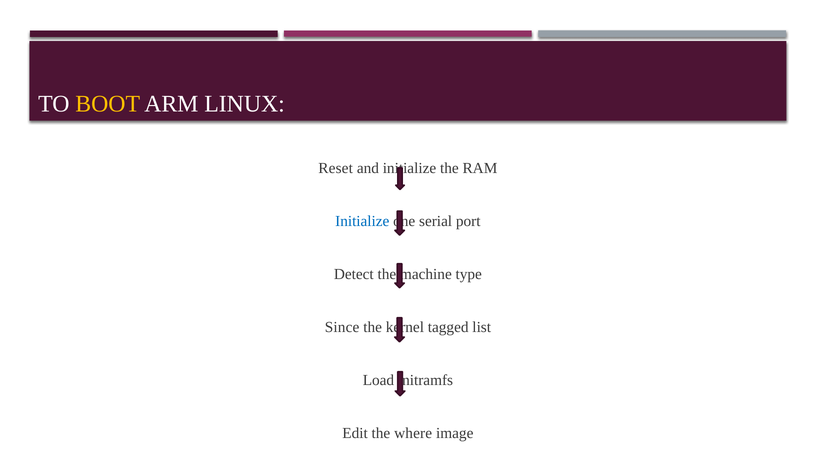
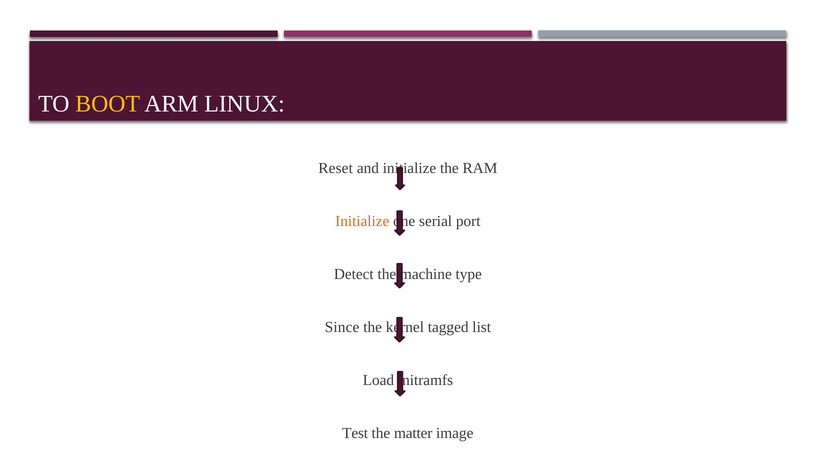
Initialize at (362, 221) colour: blue -> orange
Edit: Edit -> Test
where: where -> matter
